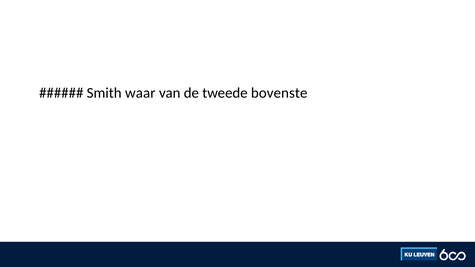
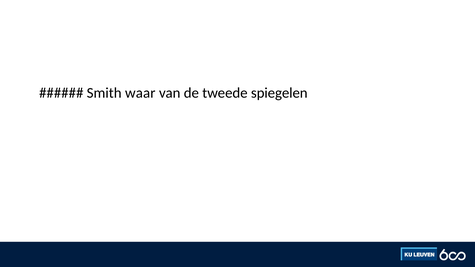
bovenste: bovenste -> spiegelen
